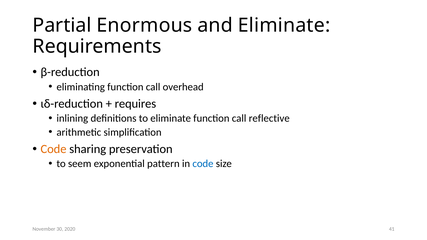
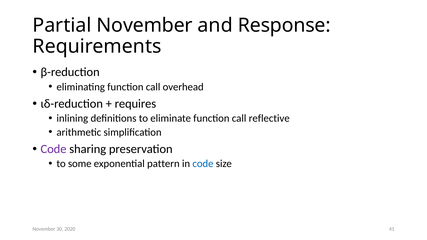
Partial Enormous: Enormous -> November
and Eliminate: Eliminate -> Response
Code at (54, 149) colour: orange -> purple
seem: seem -> some
